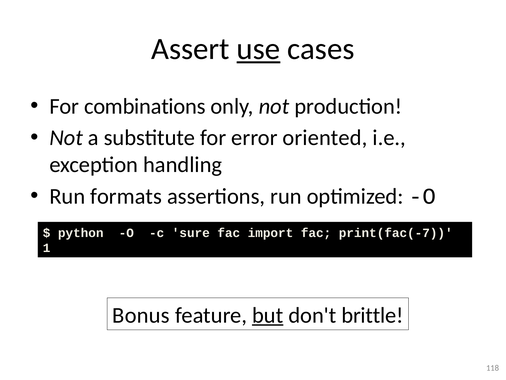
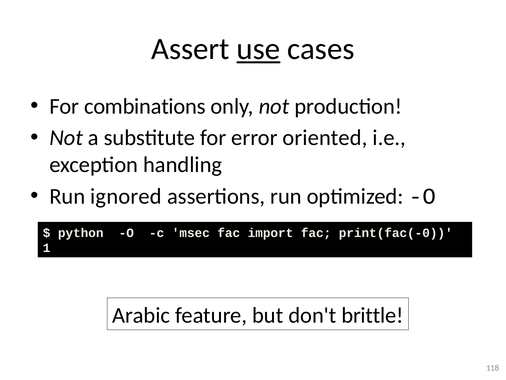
formats: formats -> ignored
sure: sure -> msec
print(fac(-7: print(fac(-7 -> print(fac(-0
Bonus: Bonus -> Arabic
but underline: present -> none
